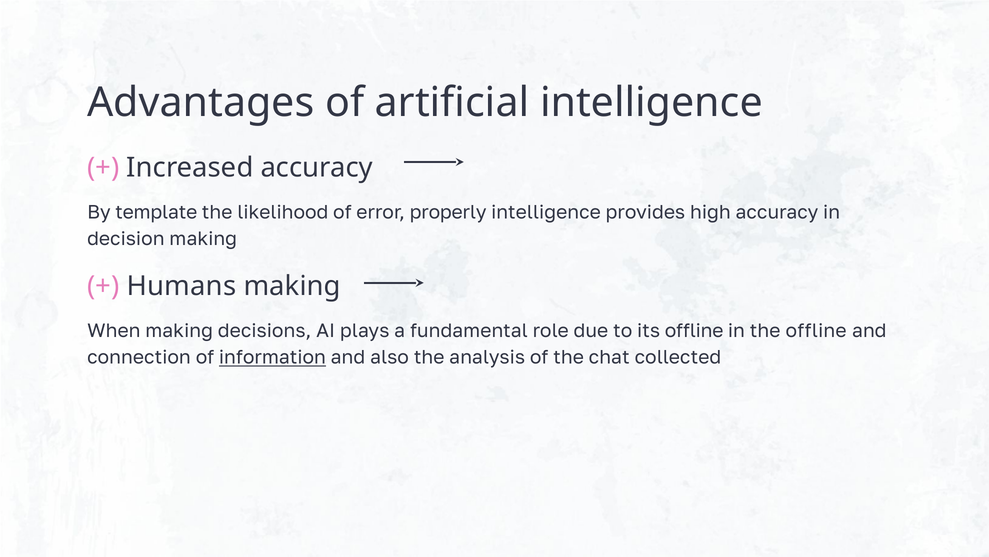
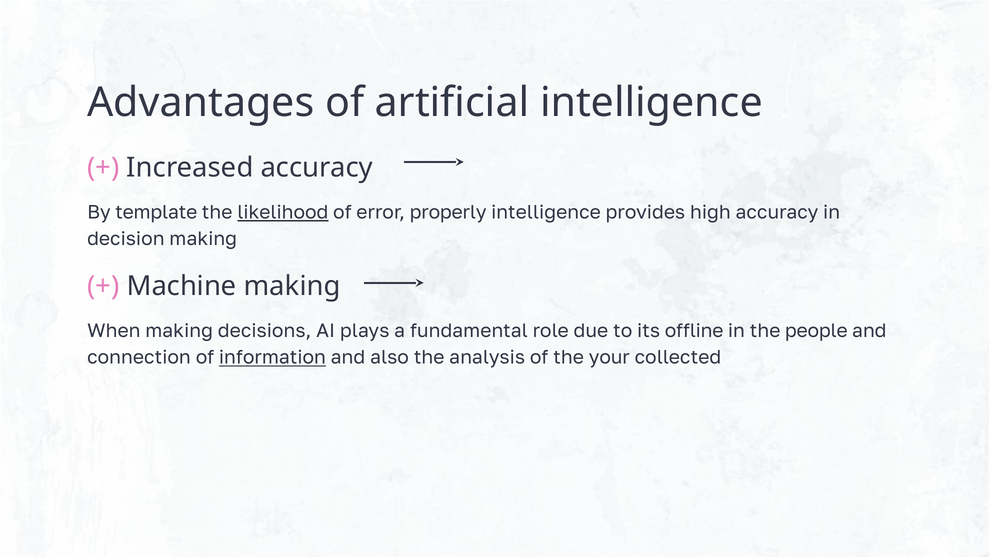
likelihood underline: none -> present
Humans: Humans -> Machine
the offline: offline -> people
chat: chat -> your
